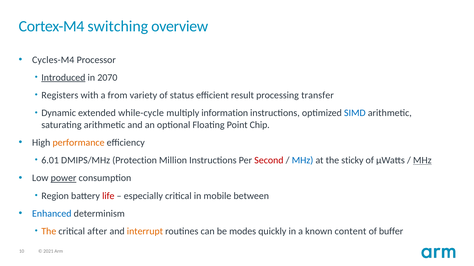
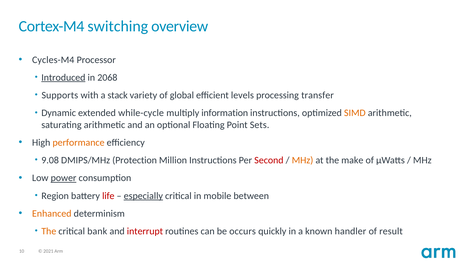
2070: 2070 -> 2068
Registers: Registers -> Supports
from: from -> stack
status: status -> global
result: result -> levels
SIMD colour: blue -> orange
Chip: Chip -> Sets
6.01: 6.01 -> 9.08
MHz at (303, 161) colour: blue -> orange
sticky: sticky -> make
MHz at (422, 161) underline: present -> none
especially underline: none -> present
Enhanced colour: blue -> orange
after: after -> bank
interrupt colour: orange -> red
modes: modes -> occurs
content: content -> handler
buffer: buffer -> result
